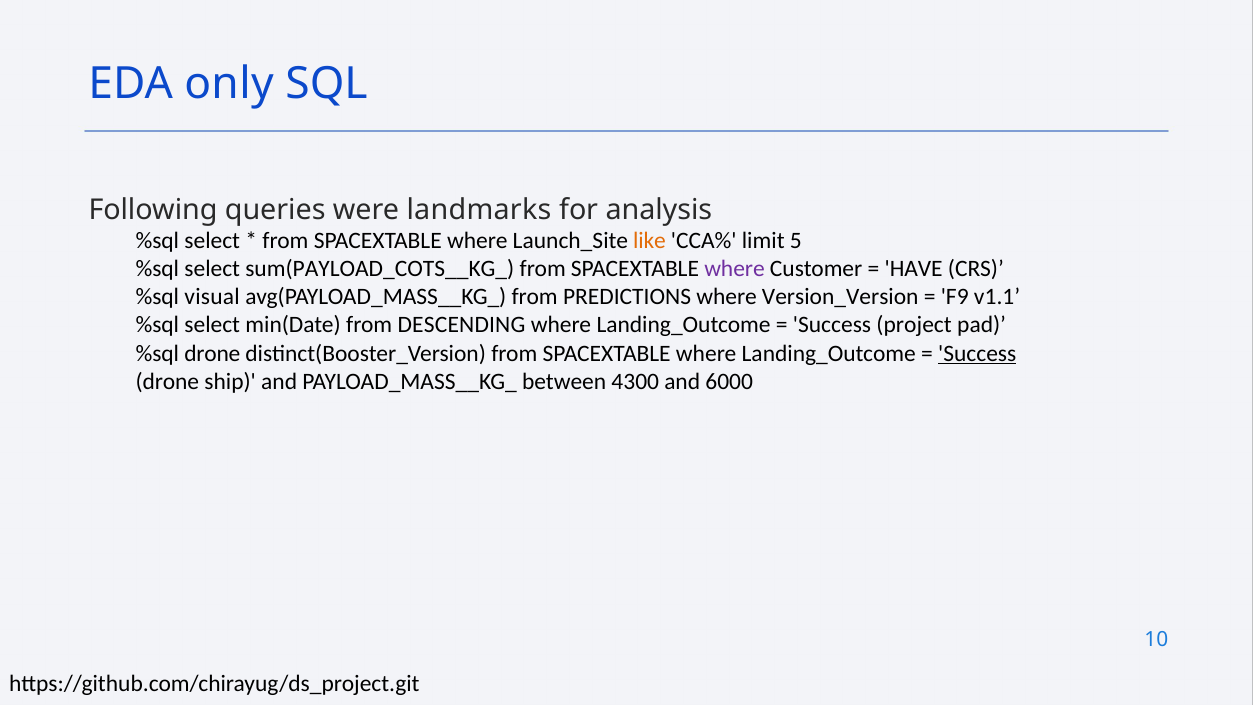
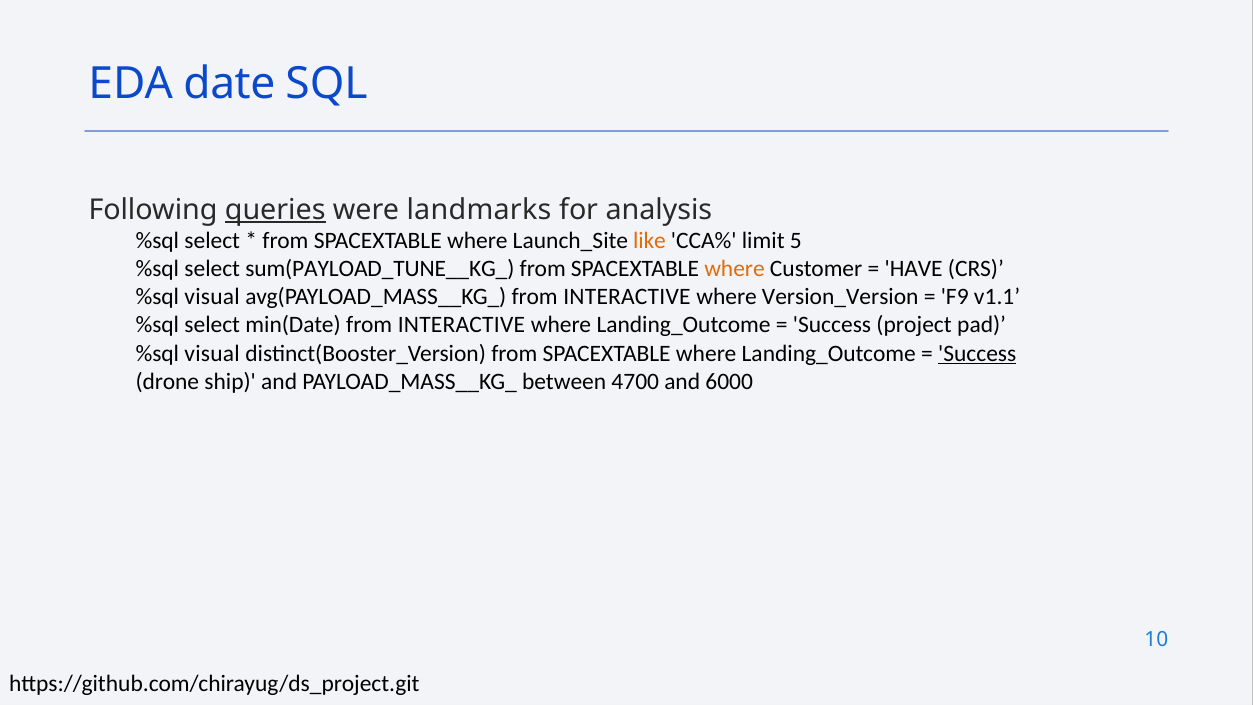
only: only -> date
queries underline: none -> present
sum(PAYLOAD_COTS__KG_: sum(PAYLOAD_COTS__KG_ -> sum(PAYLOAD_TUNE__KG_
where at (734, 269) colour: purple -> orange
avg(PAYLOAD_MASS__KG_ from PREDICTIONS: PREDICTIONS -> INTERACTIVE
min(Date from DESCENDING: DESCENDING -> INTERACTIVE
drone at (212, 353): drone -> visual
4300: 4300 -> 4700
